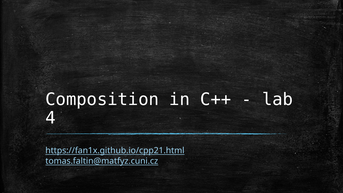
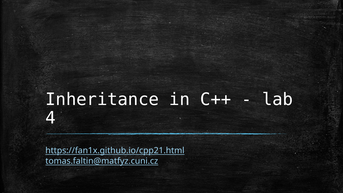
Composition: Composition -> Inheritance
